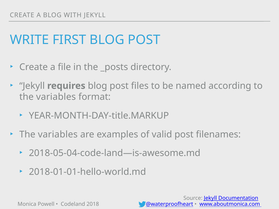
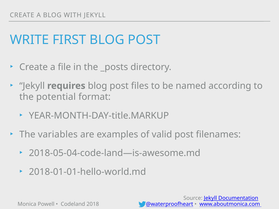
variables at (56, 97): variables -> potential
